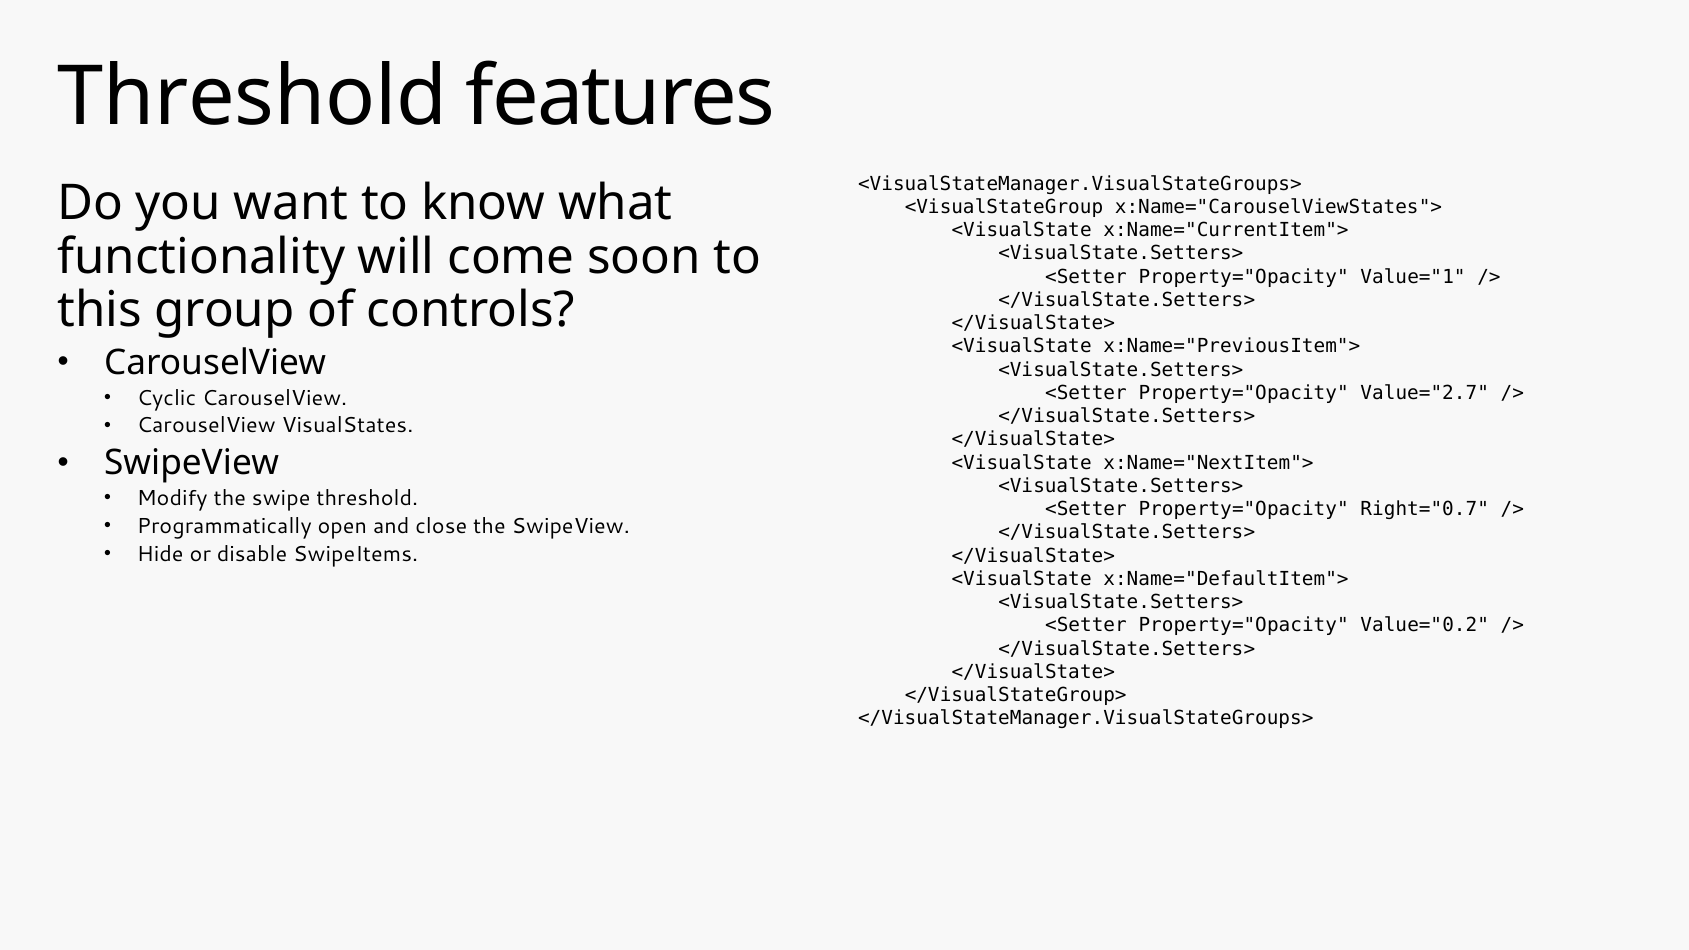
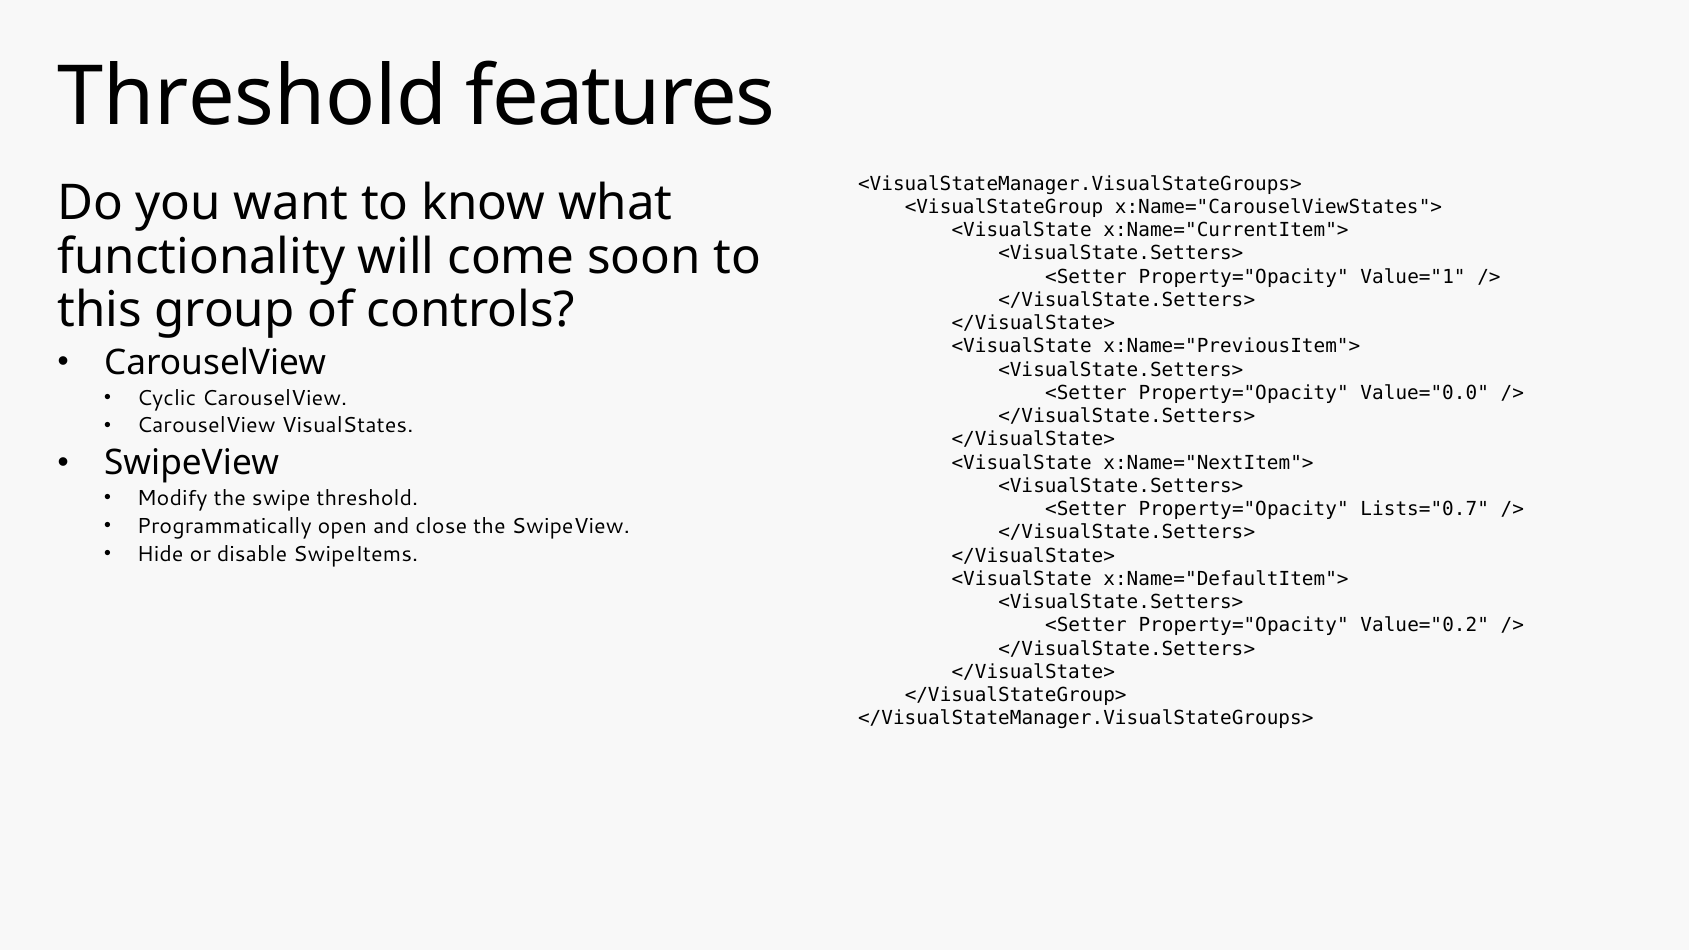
Value="2.7: Value="2.7 -> Value="0.0
Right="0.7: Right="0.7 -> Lists="0.7
